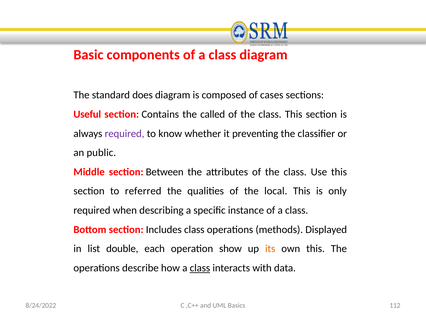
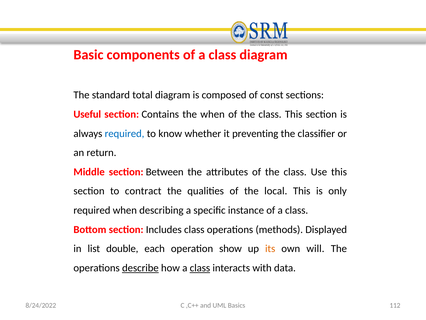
does: does -> total
cases: cases -> const
the called: called -> when
required at (125, 133) colour: purple -> blue
public: public -> return
referred: referred -> contract
own this: this -> will
describe underline: none -> present
